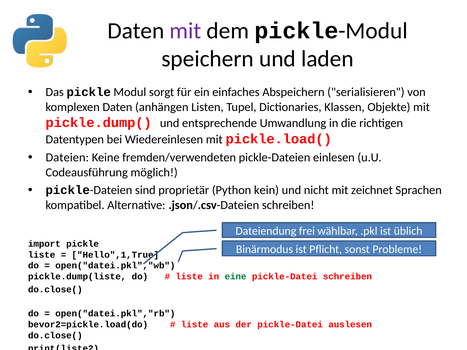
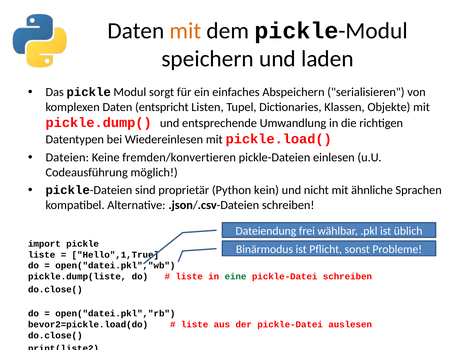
mit at (185, 31) colour: purple -> orange
anhängen: anhängen -> entspricht
fremden/verwendeten: fremden/verwendeten -> fremden/konvertieren
zeichnet: zeichnet -> ähnliche
